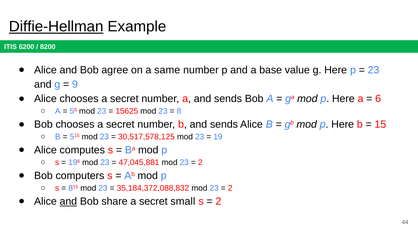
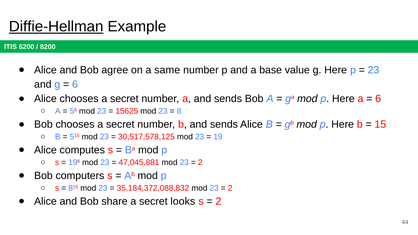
9 at (75, 84): 9 -> 6
and at (68, 202) underline: present -> none
small: small -> looks
